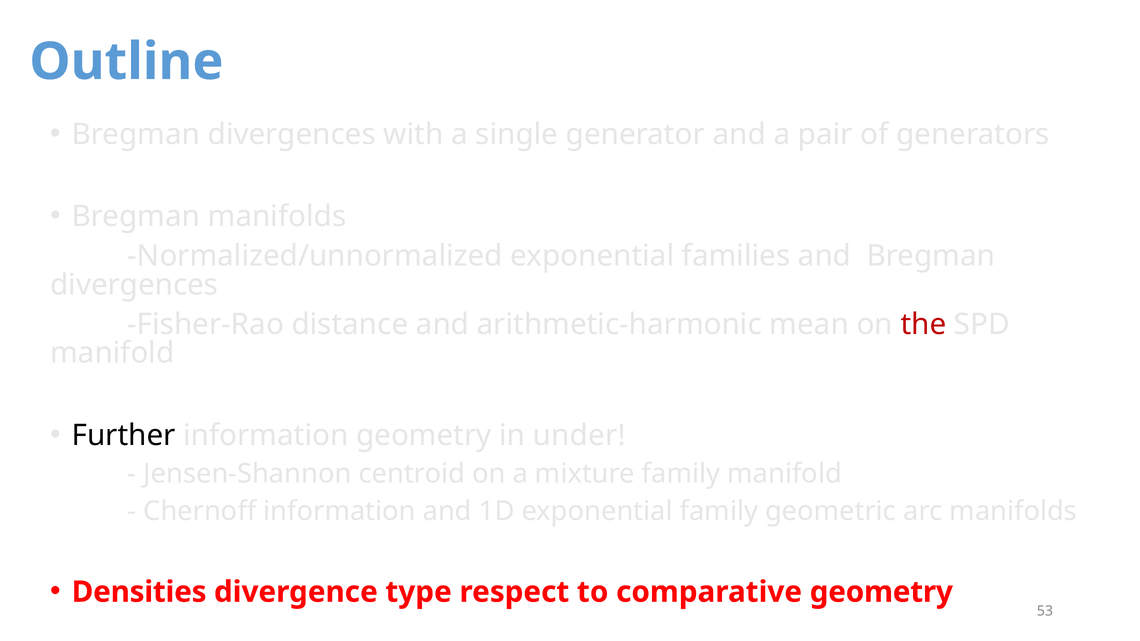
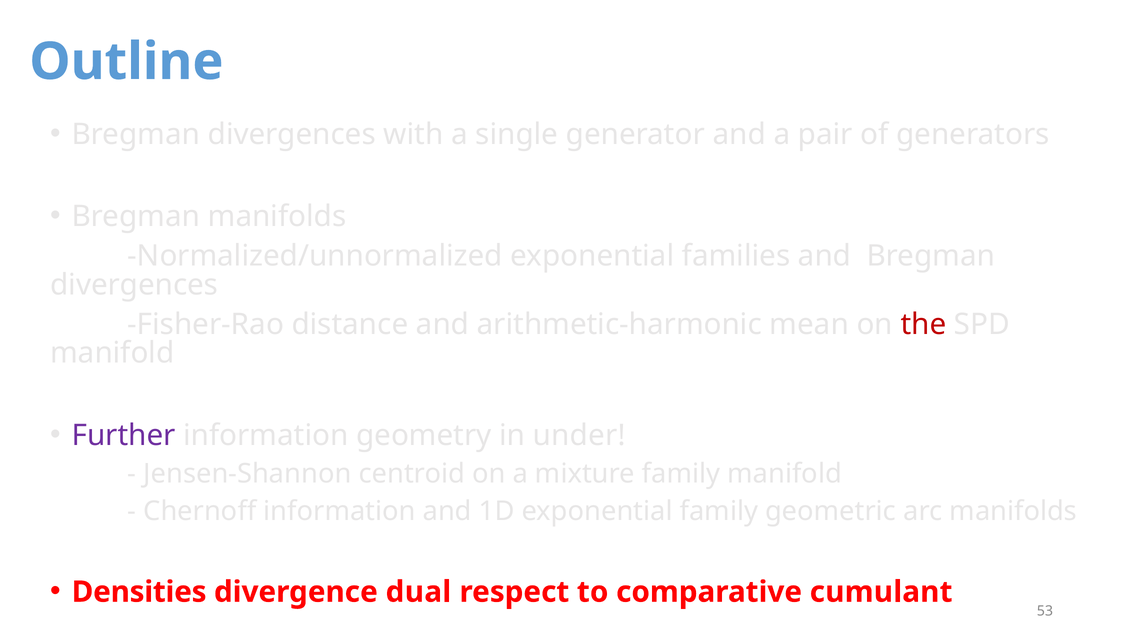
Further colour: black -> purple
type: type -> dual
comparative geometry: geometry -> cumulant
